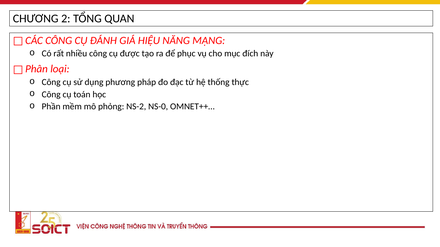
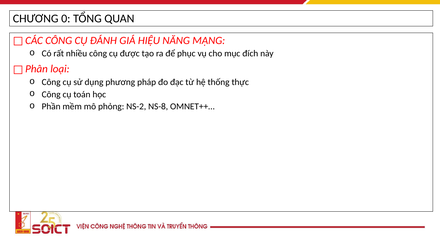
2: 2 -> 0
NS-0: NS-0 -> NS-8
